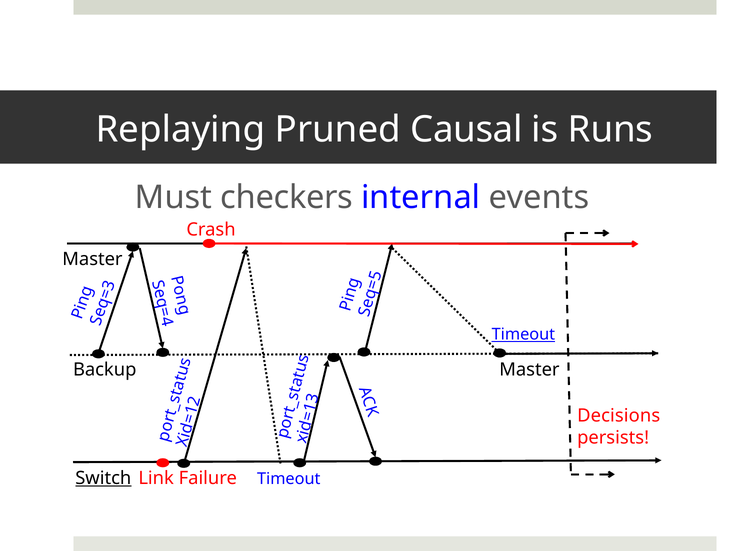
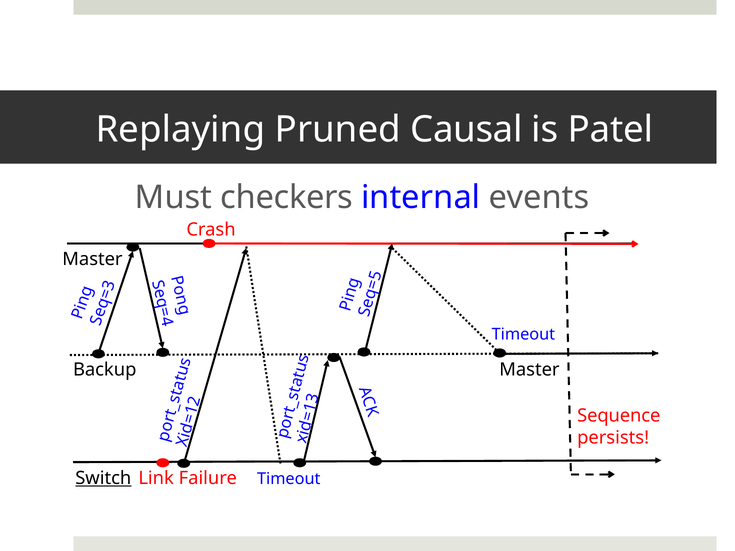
Runs: Runs -> Patel
Timeout at (523, 335) underline: present -> none
Decisions: Decisions -> Sequence
